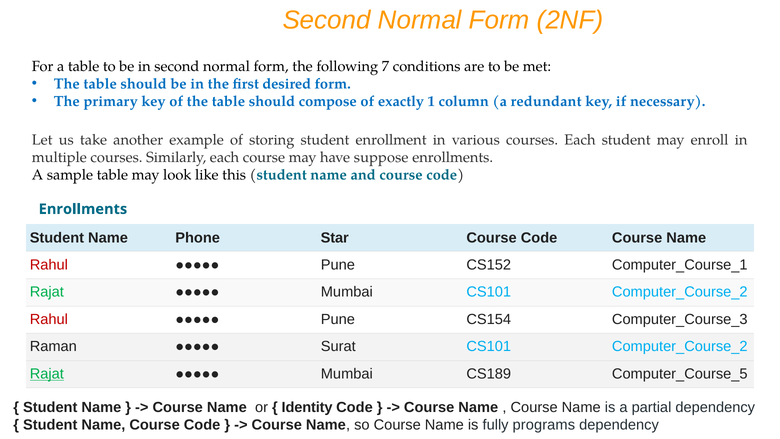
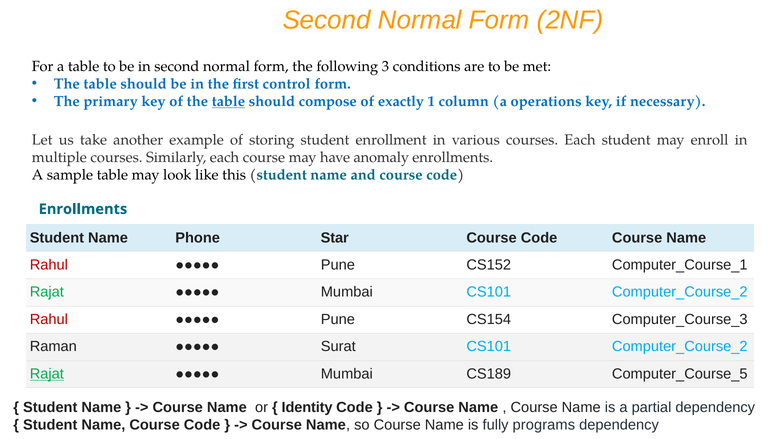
7: 7 -> 3
desired: desired -> control
table at (228, 101) underline: none -> present
redundant: redundant -> operations
suppose: suppose -> anomaly
